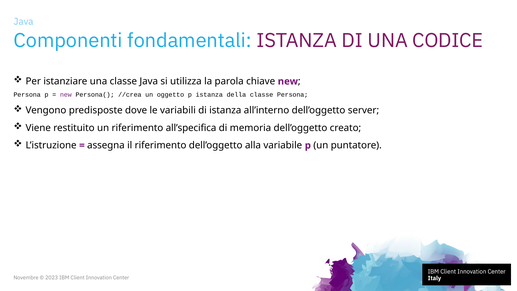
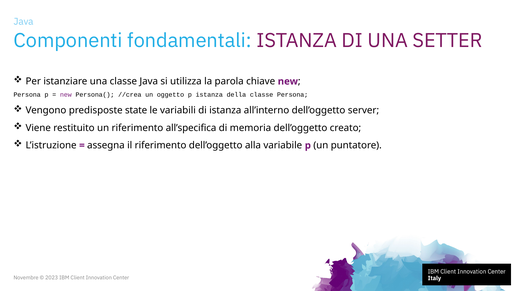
CODICE: CODICE -> SETTER
dove: dove -> state
